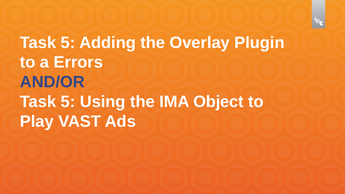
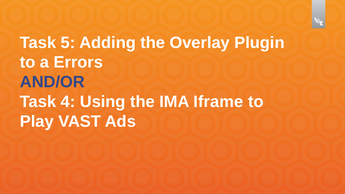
5 at (68, 102): 5 -> 4
Object: Object -> Iframe
